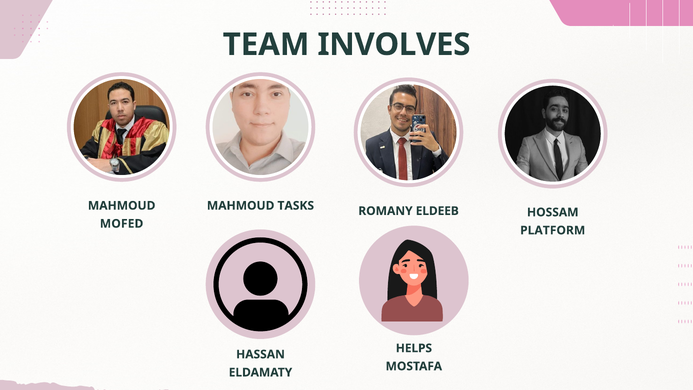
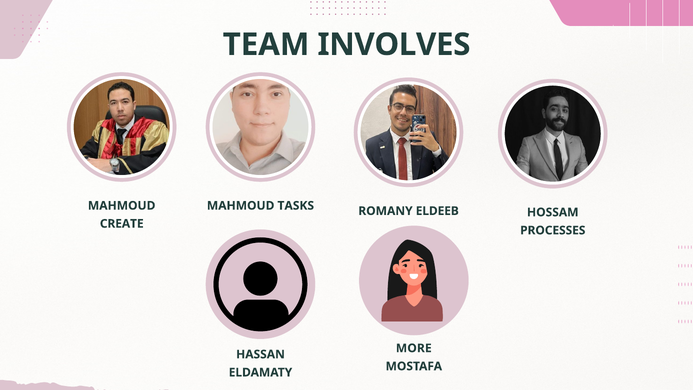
MOFED: MOFED -> CREATE
PLATFORM: PLATFORM -> PROCESSES
HELPS: HELPS -> MORE
